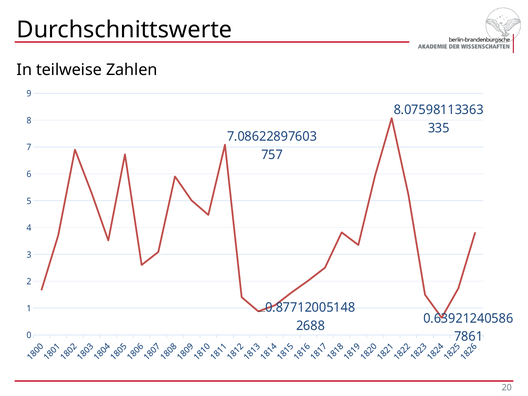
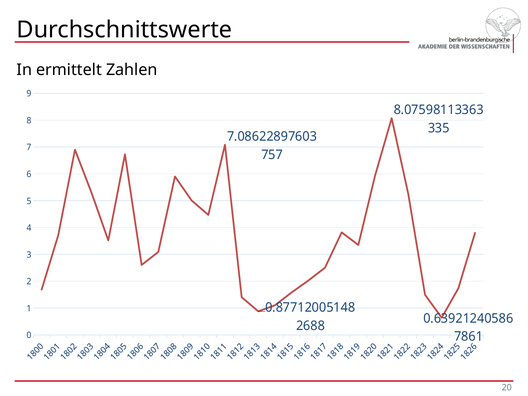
teilweise: teilweise -> ermittelt
